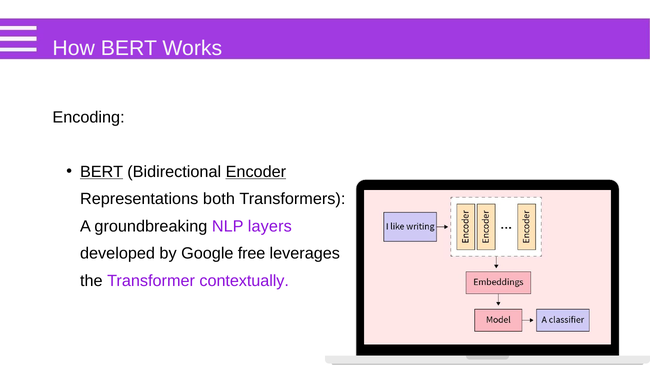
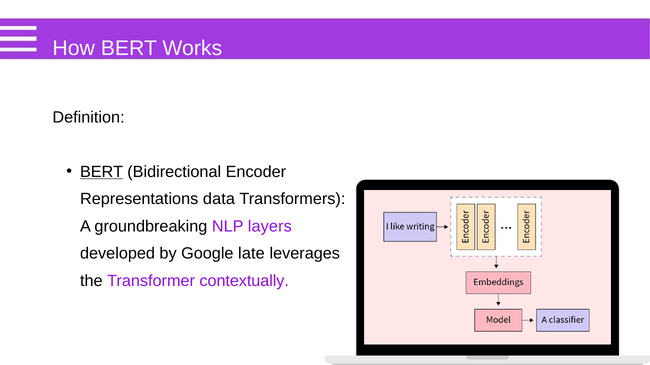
Encoding: Encoding -> Definition
Encoder underline: present -> none
both: both -> data
free: free -> late
